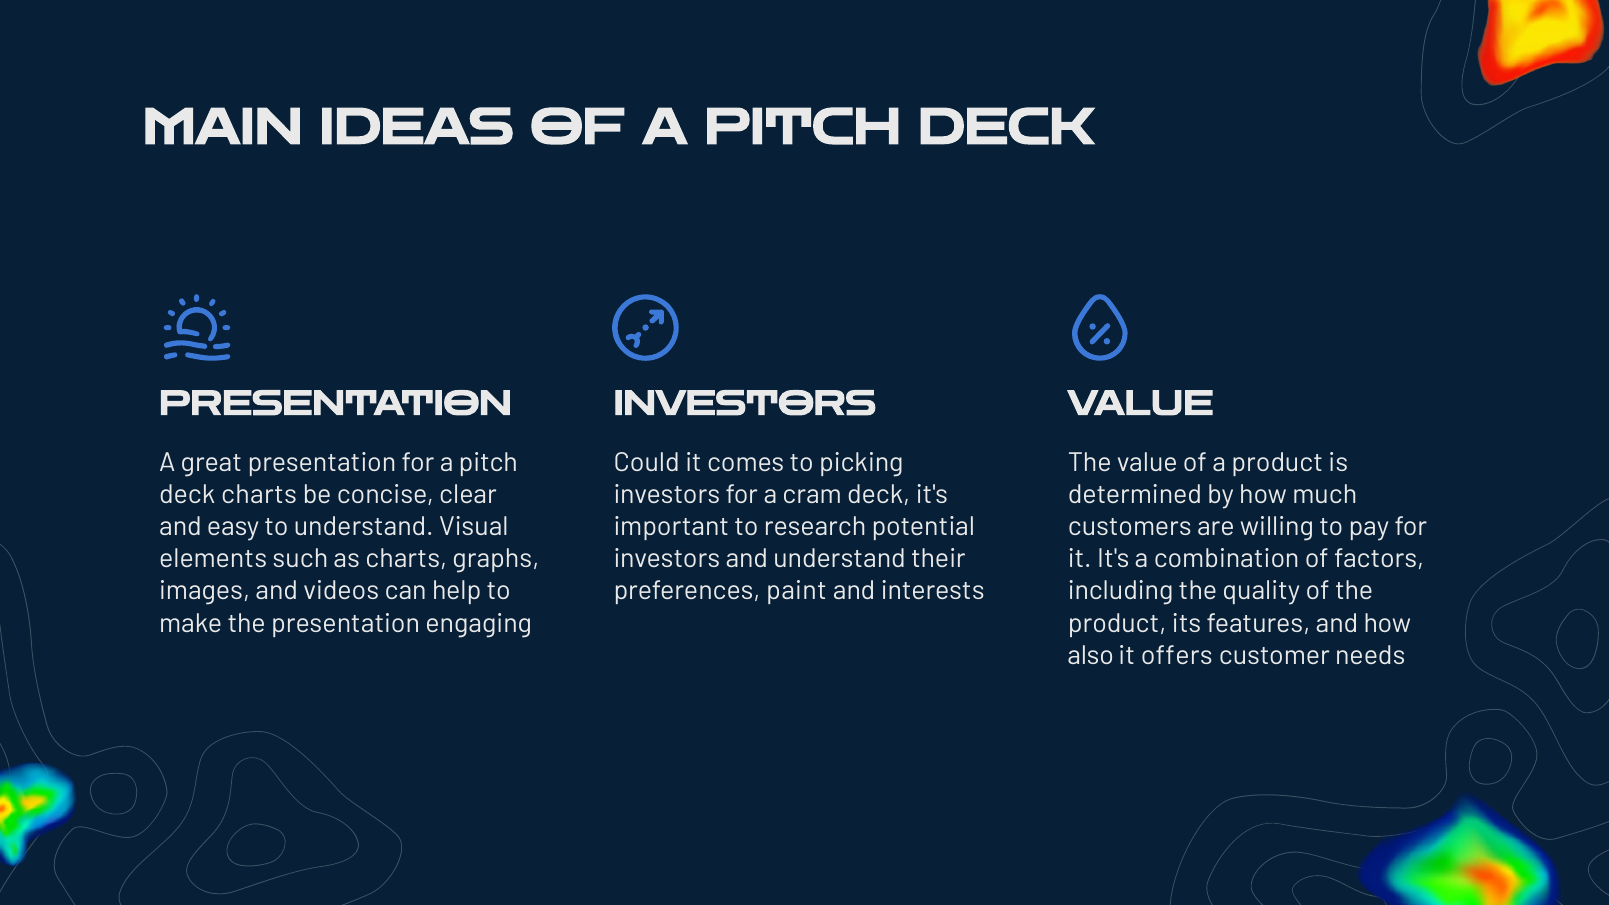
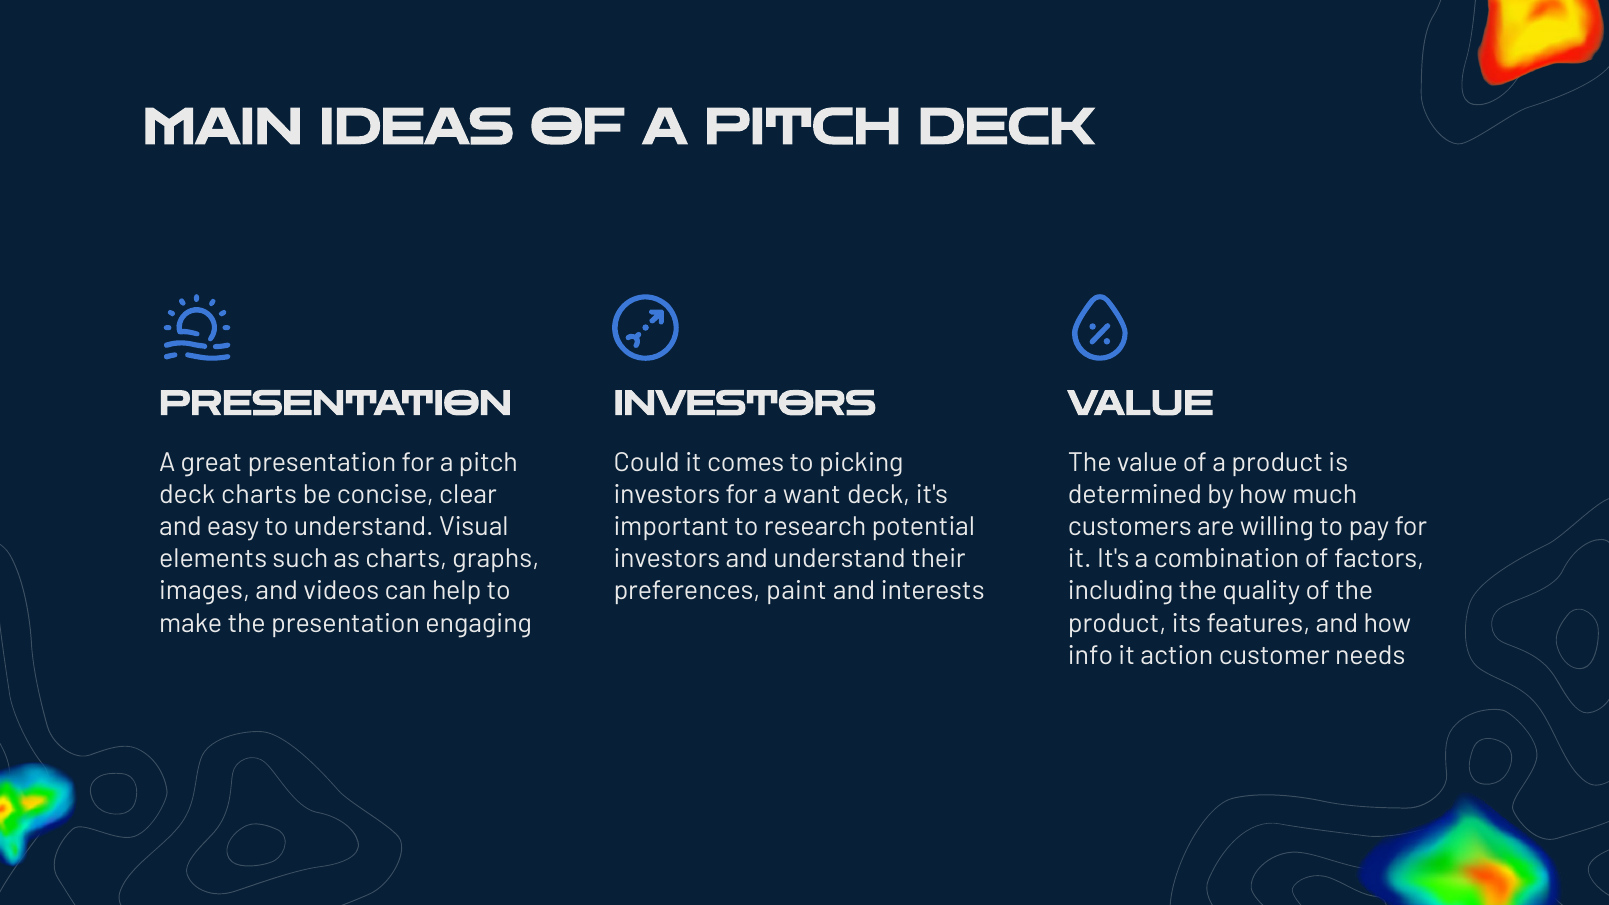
cram: cram -> want
also: also -> info
offers: offers -> action
